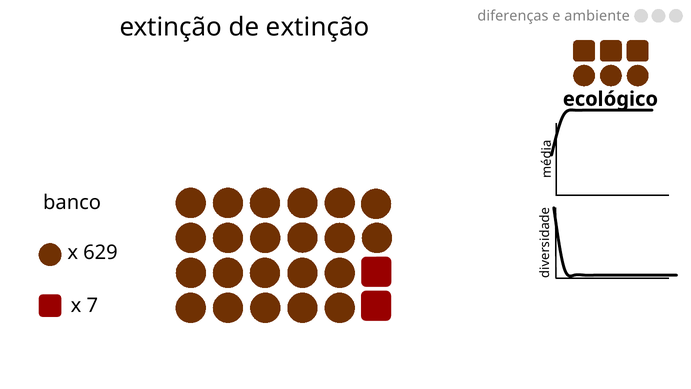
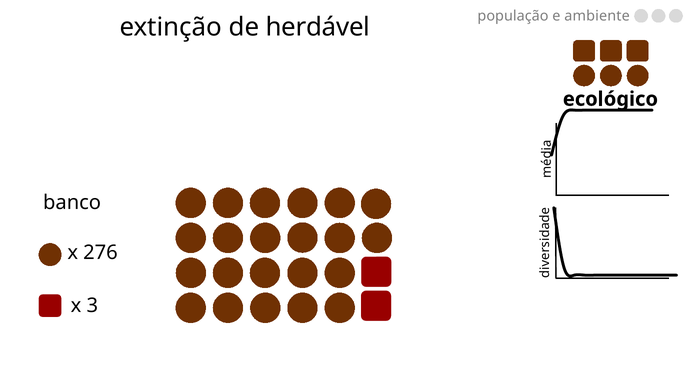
diferenças: diferenças -> população
de extinção: extinção -> herdável
629: 629 -> 276
7: 7 -> 3
